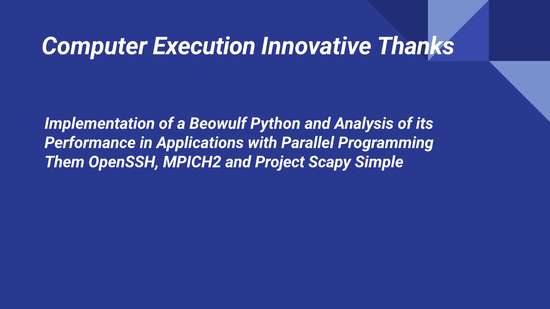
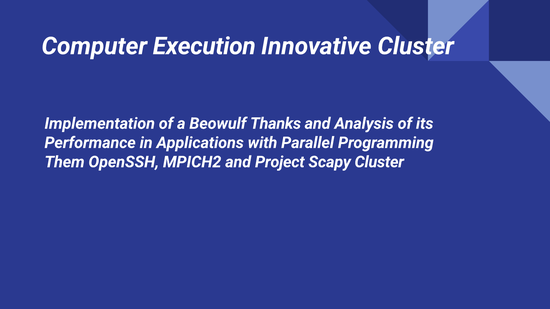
Innovative Thanks: Thanks -> Cluster
Python: Python -> Thanks
Scapy Simple: Simple -> Cluster
